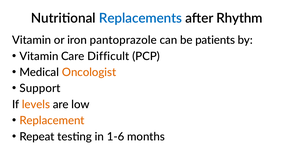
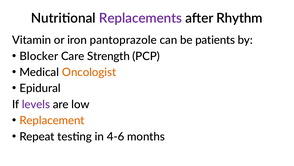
Replacements colour: blue -> purple
Vitamin at (39, 56): Vitamin -> Blocker
Difficult: Difficult -> Strength
Support: Support -> Epidural
levels colour: orange -> purple
1-6: 1-6 -> 4-6
